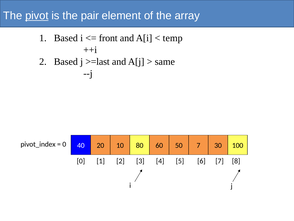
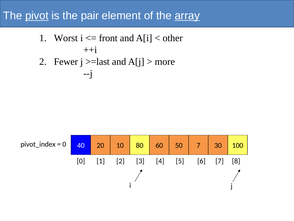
array underline: none -> present
1 Based: Based -> Worst
temp: temp -> other
2 Based: Based -> Fewer
same: same -> more
